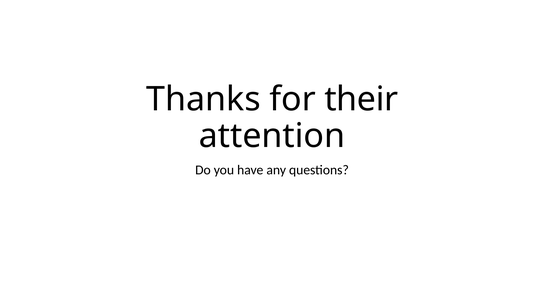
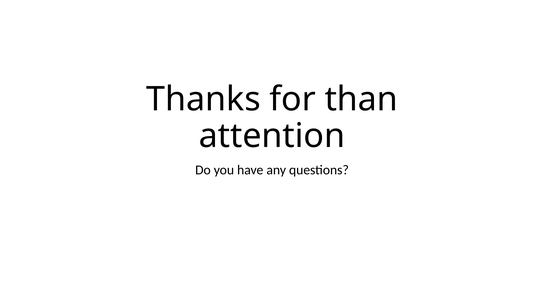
their: their -> than
